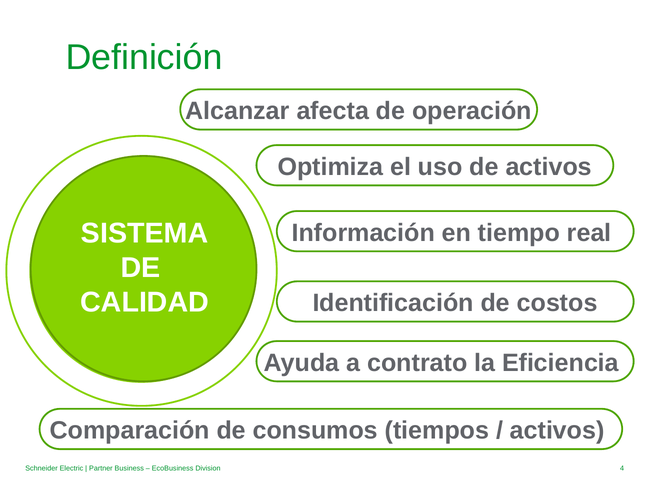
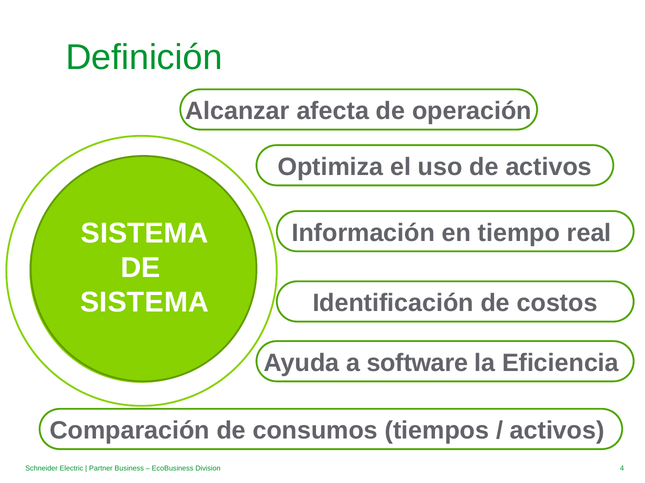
CALIDAD at (145, 303): CALIDAD -> SISTEMA
contrato: contrato -> software
